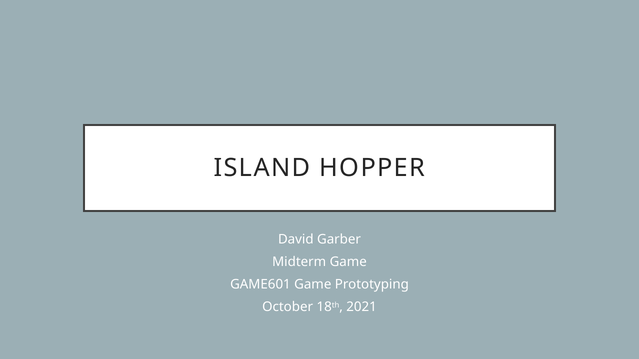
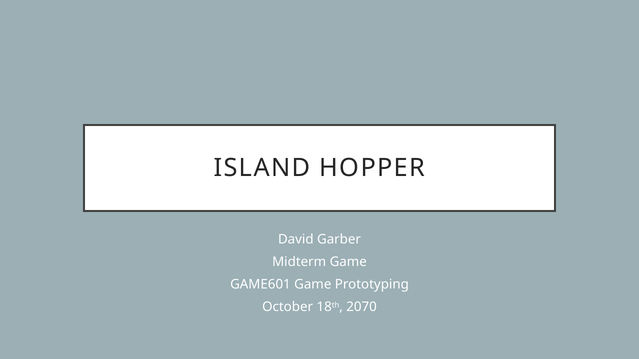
2021: 2021 -> 2070
